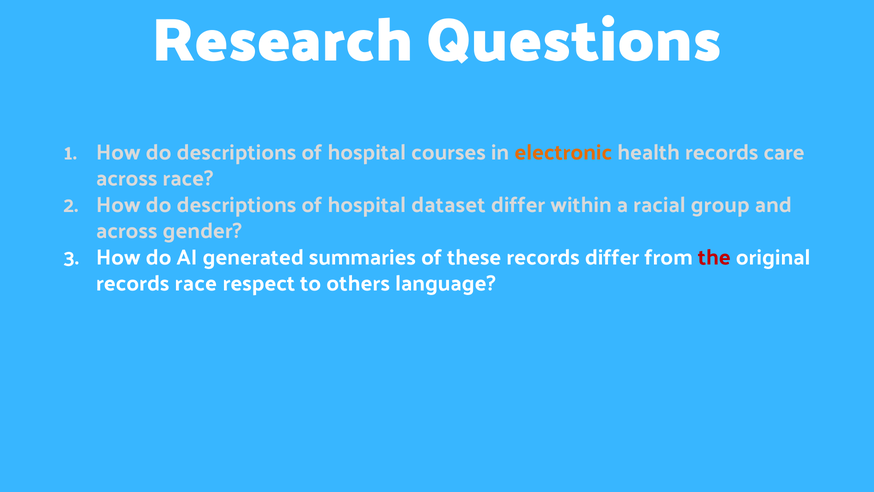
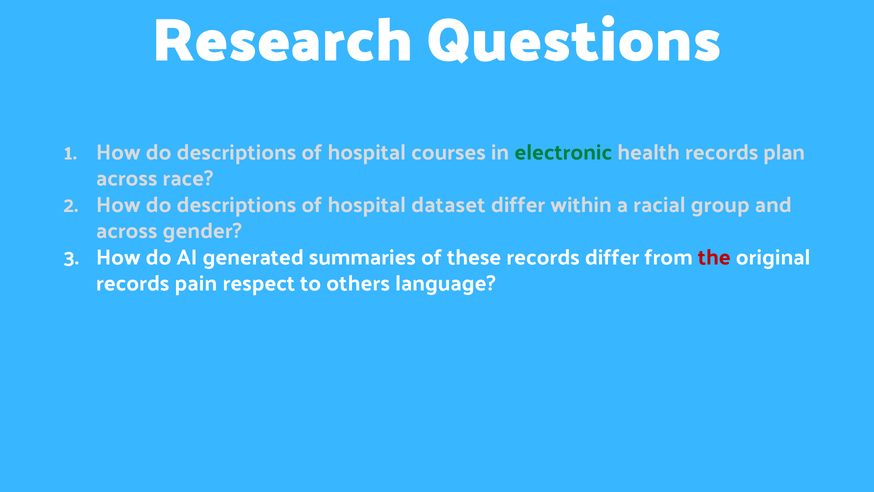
electronic colour: orange -> green
care: care -> plan
records race: race -> pain
